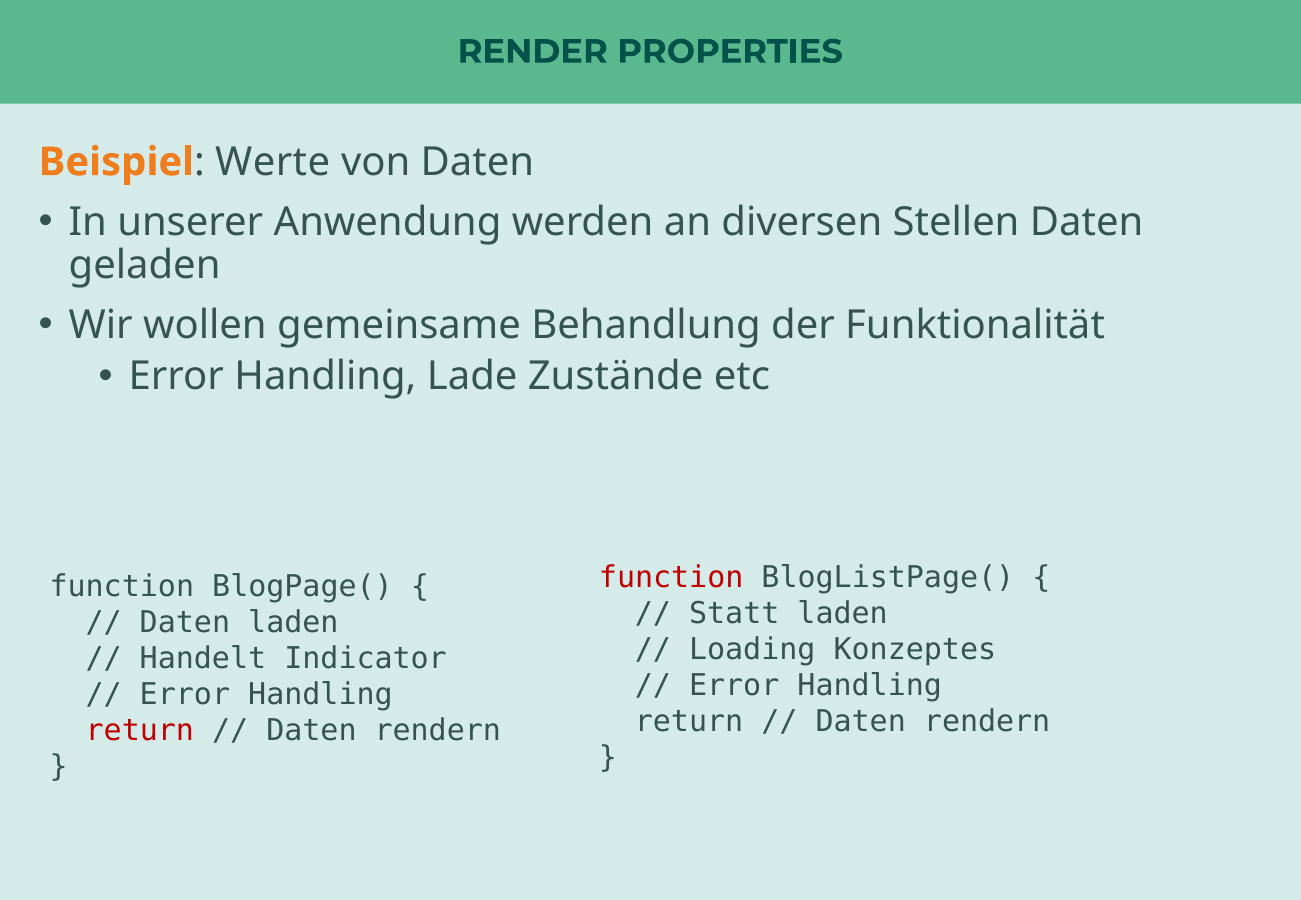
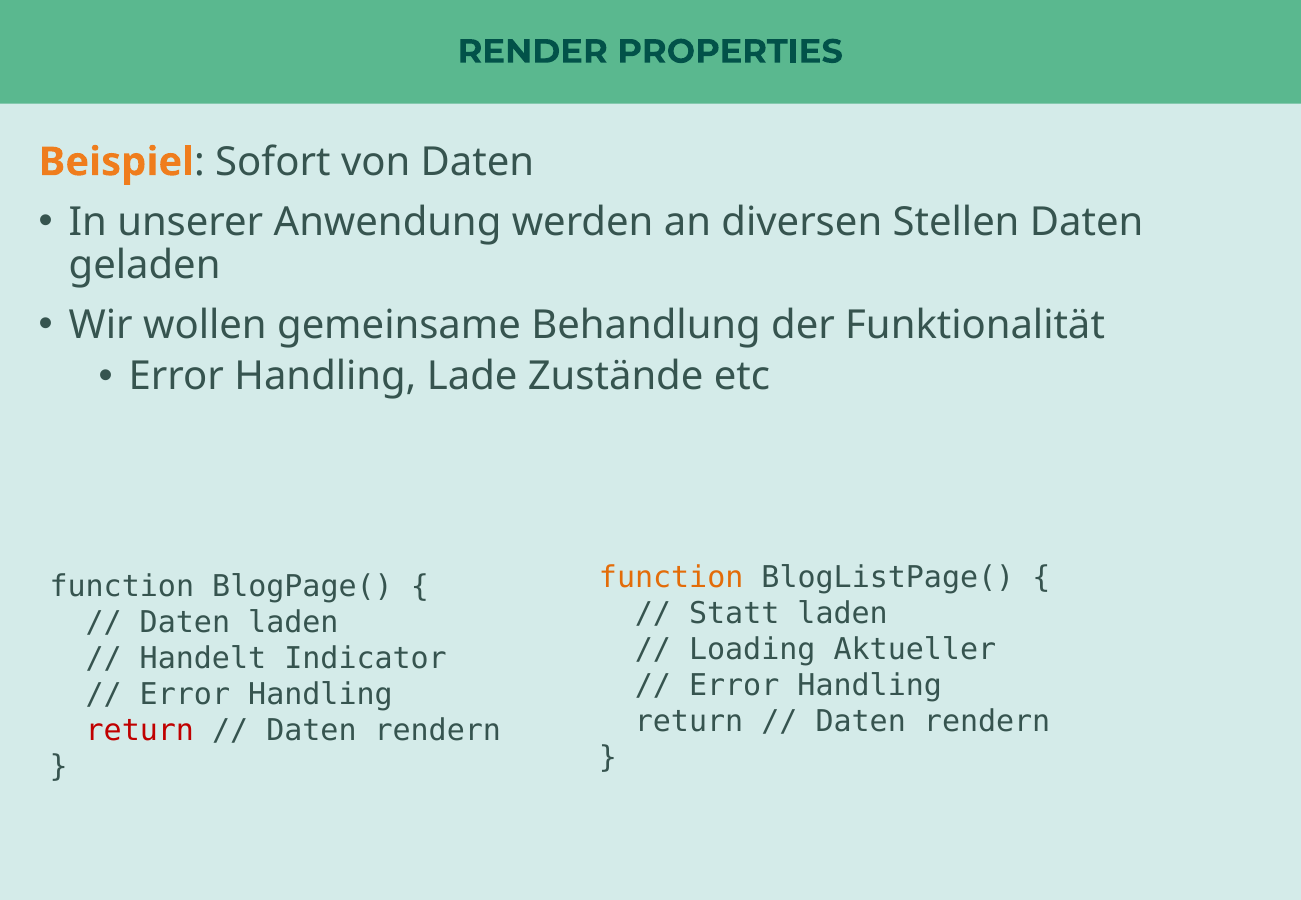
Werte: Werte -> Sofort
function at (671, 578) colour: red -> orange
Konzeptes: Konzeptes -> Aktueller
